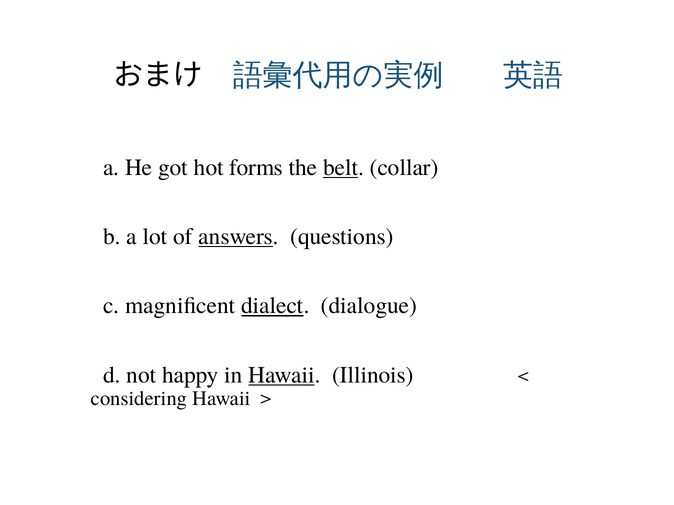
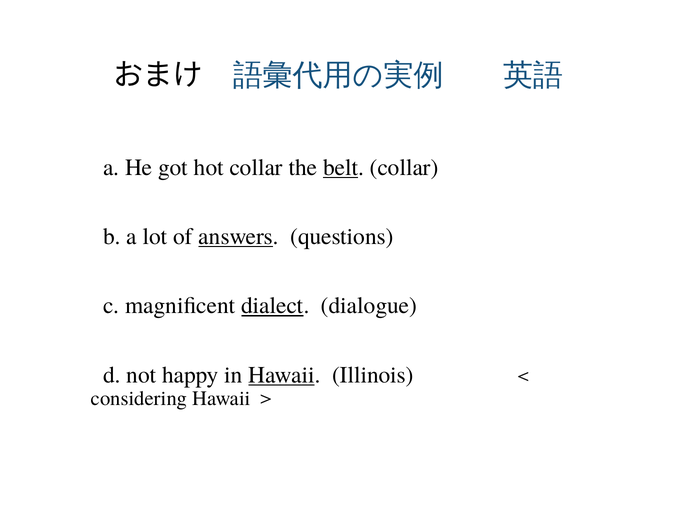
hot forms: forms -> collar
